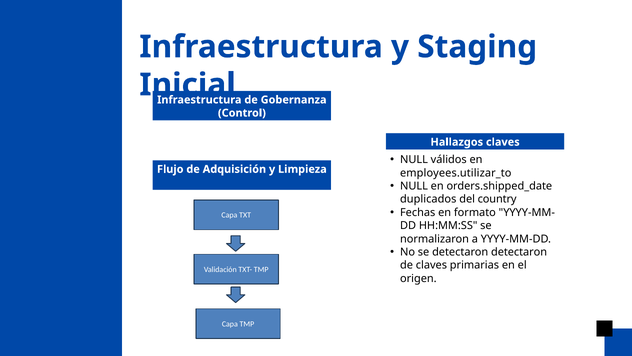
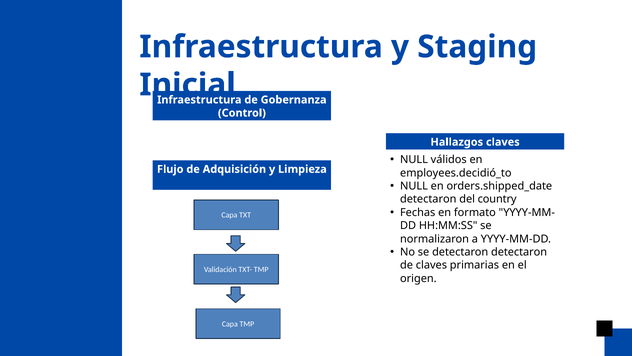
employees.utilizar_to: employees.utilizar_to -> employees.decidió_to
duplicados at (428, 199): duplicados -> detectaron
